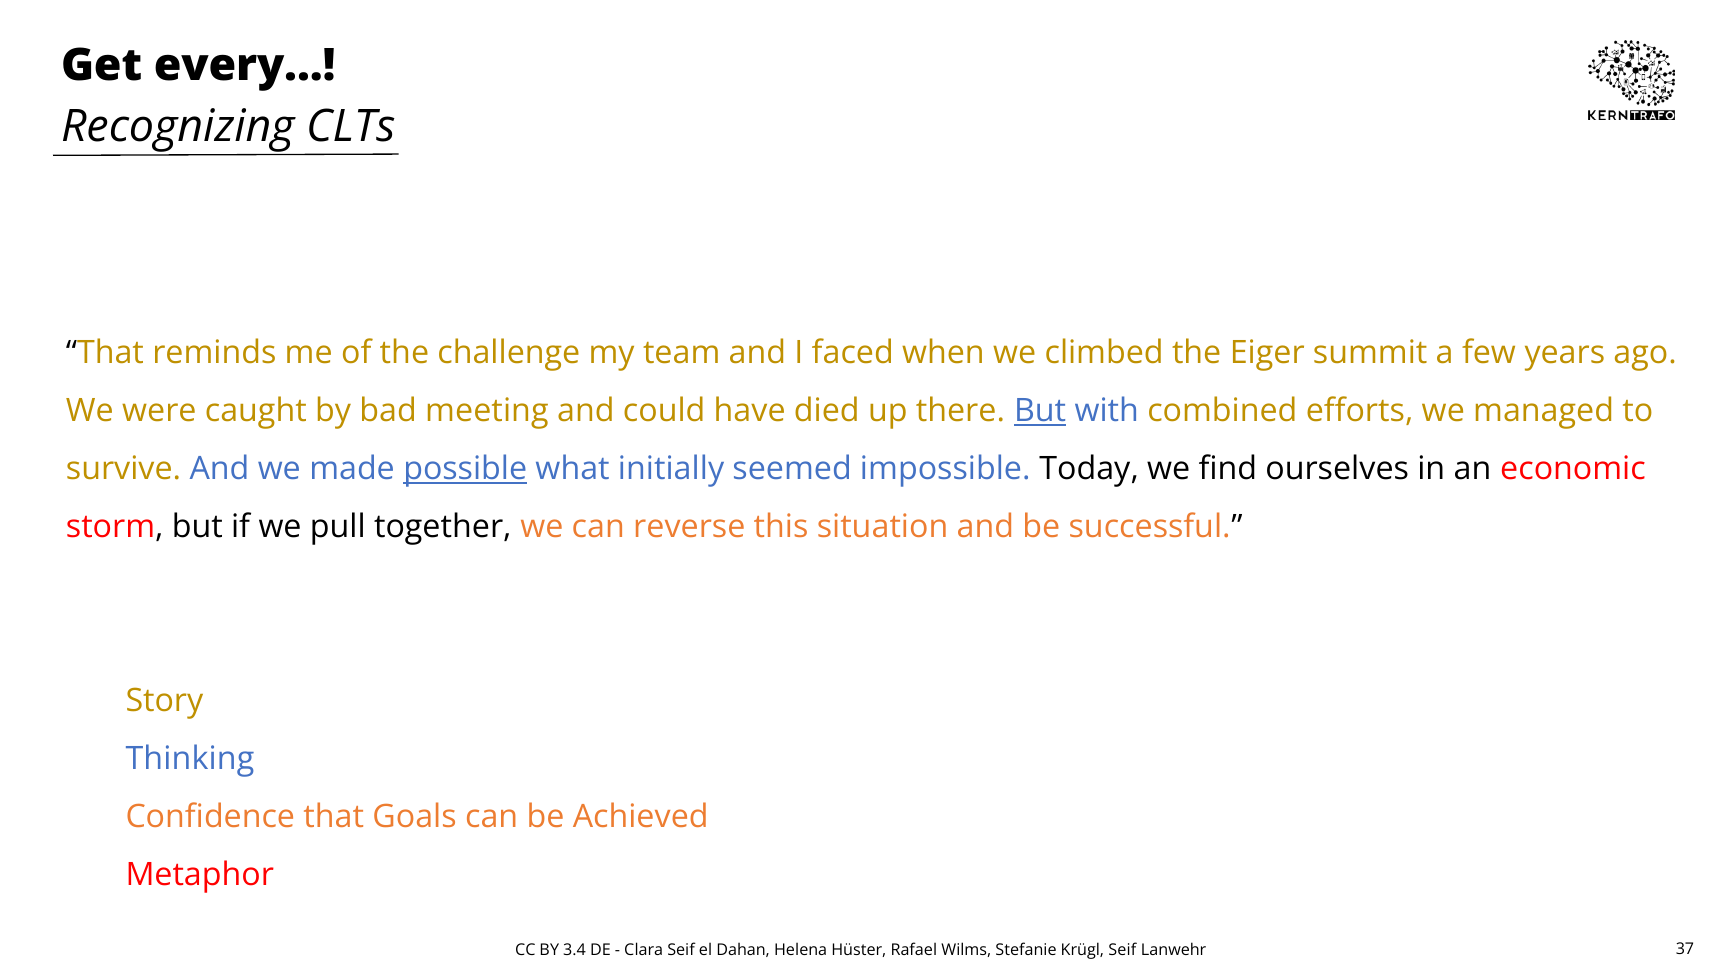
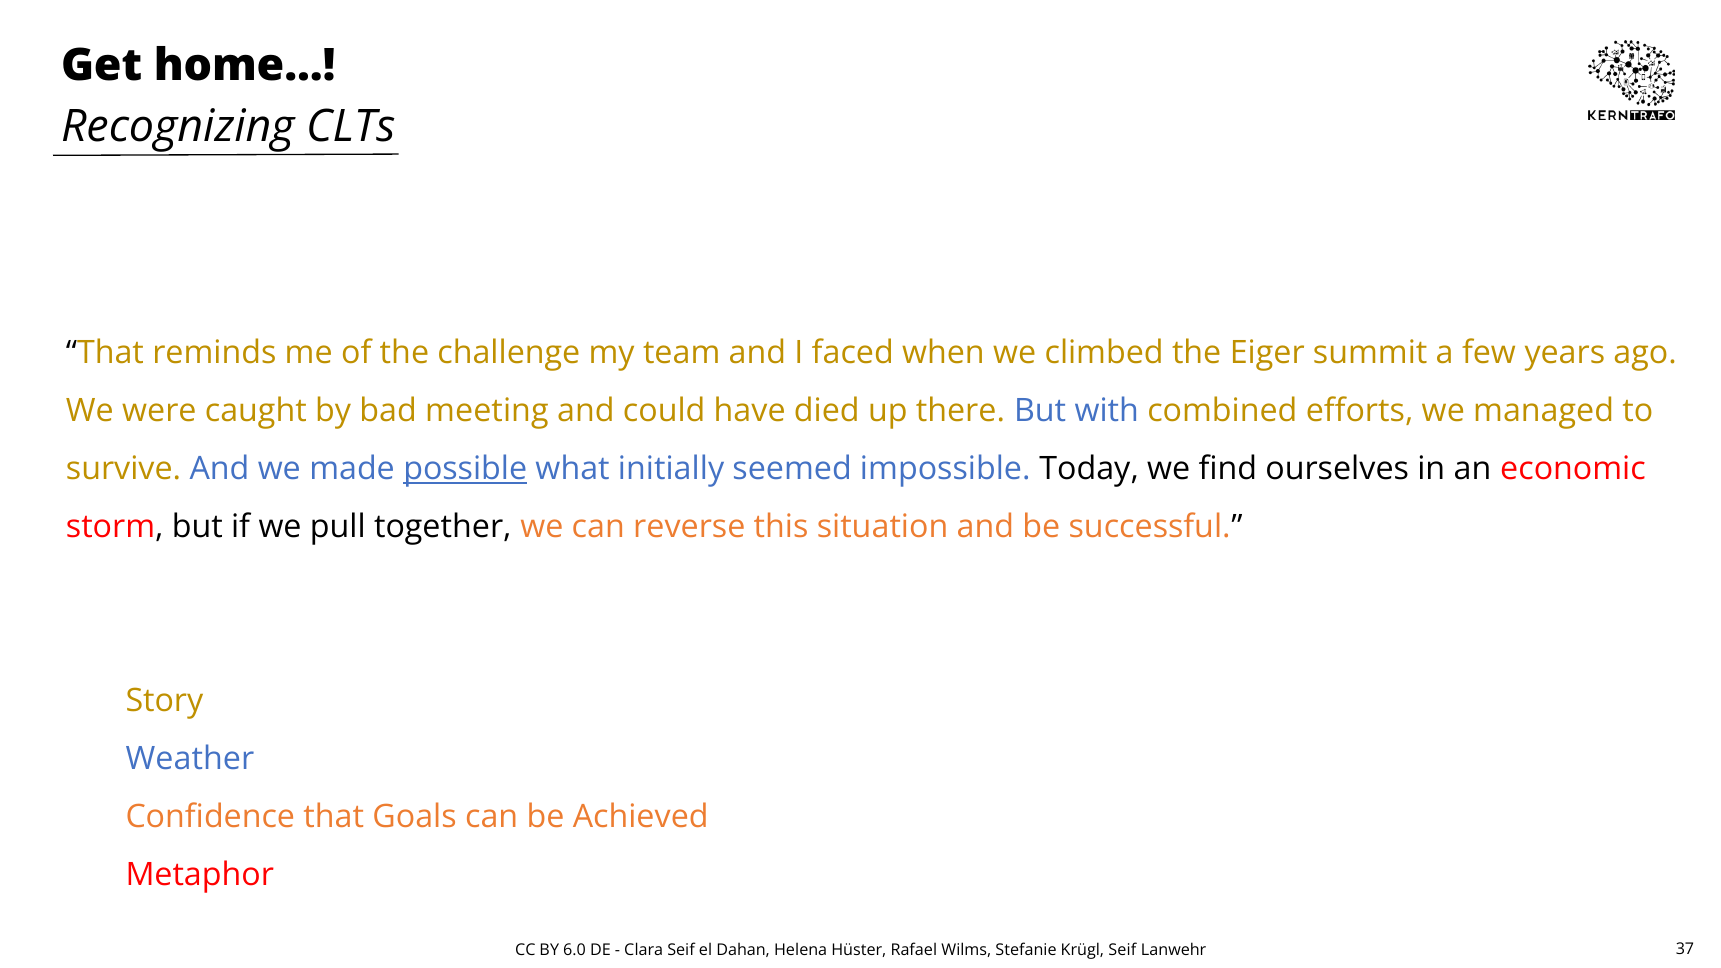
every: every -> home
But at (1040, 411) underline: present -> none
Thinking: Thinking -> Weather
3.4: 3.4 -> 6.0
